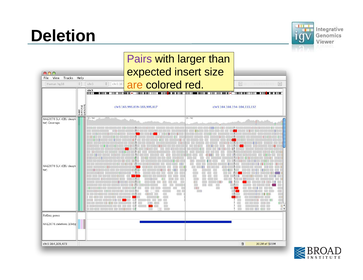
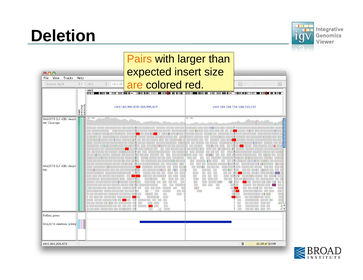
Pairs colour: purple -> orange
